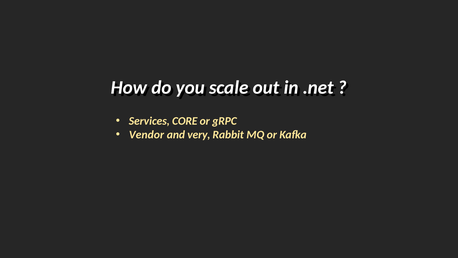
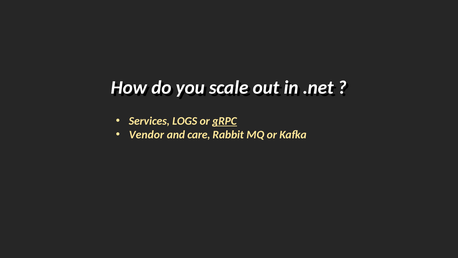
CORE: CORE -> LOGS
gRPC underline: none -> present
very: very -> care
